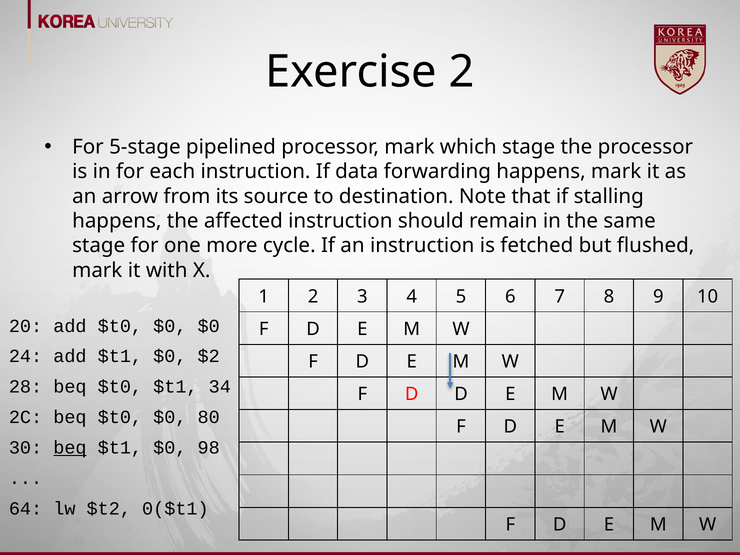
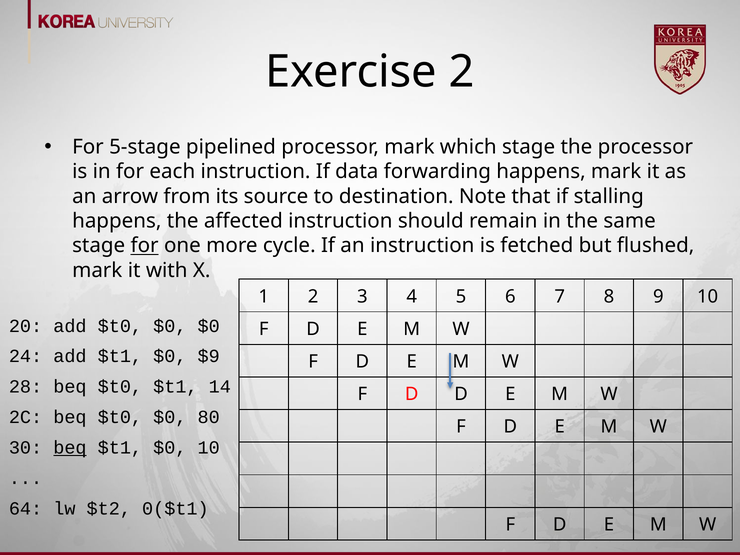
for at (145, 246) underline: none -> present
$2: $2 -> $9
34: 34 -> 14
$0 98: 98 -> 10
